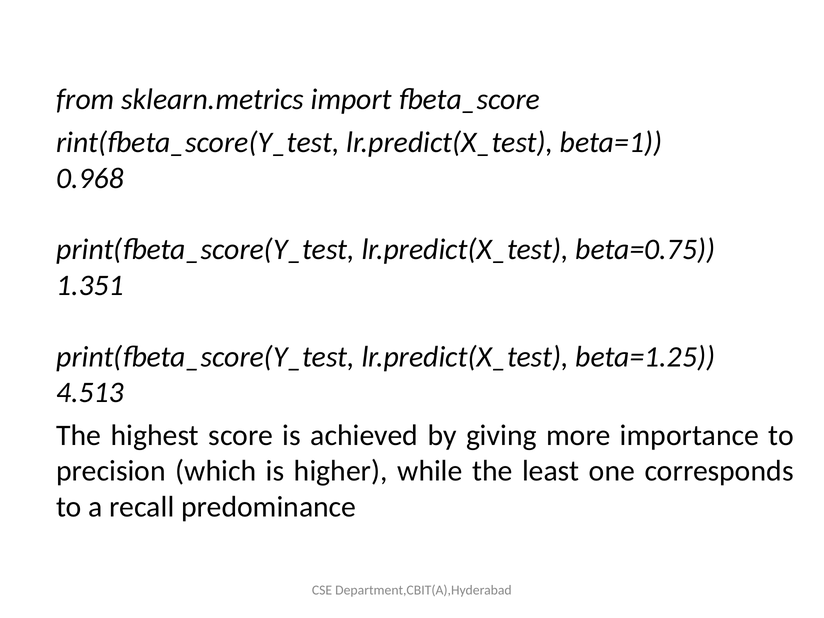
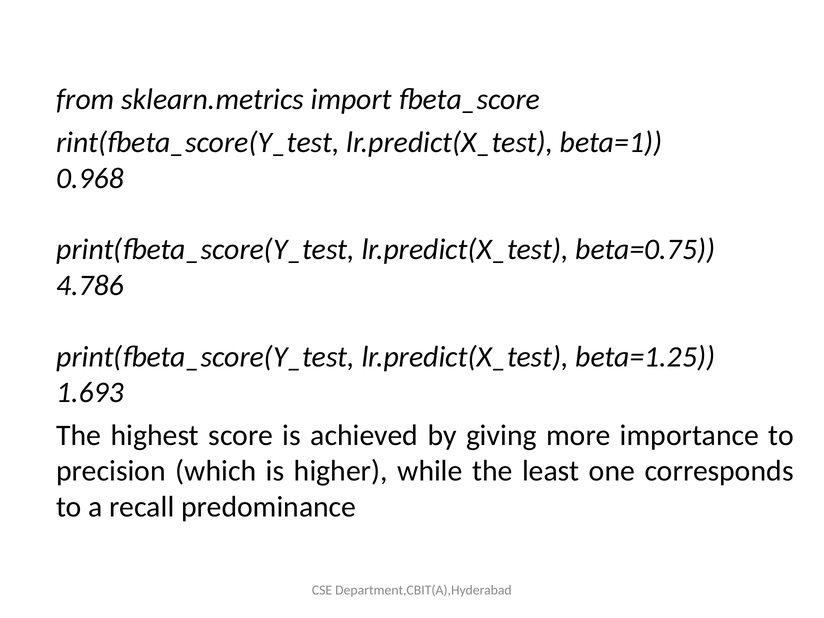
1.351: 1.351 -> 4.786
4.513: 4.513 -> 1.693
